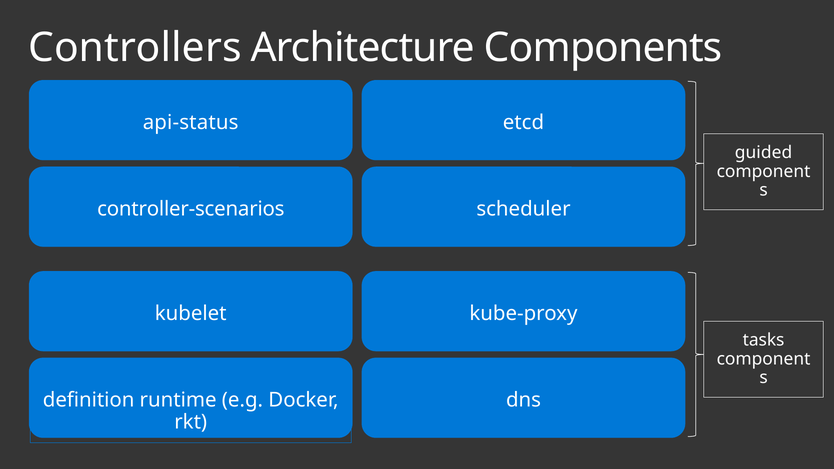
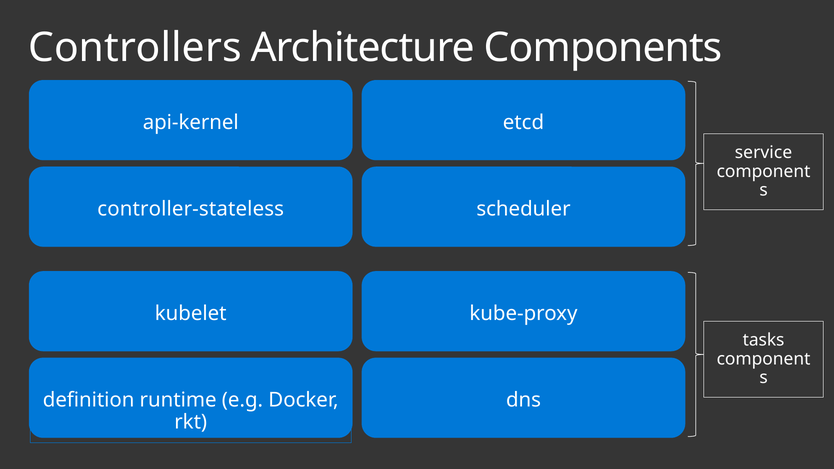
api-status: api-status -> api-kernel
guided: guided -> service
controller-scenarios: controller-scenarios -> controller-stateless
